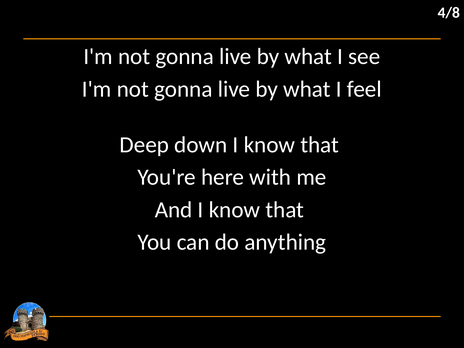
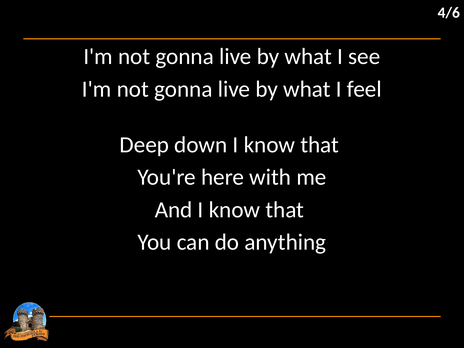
4/8: 4/8 -> 4/6
